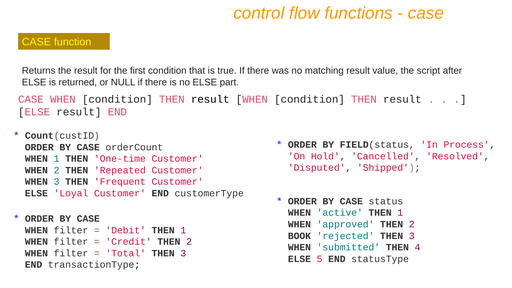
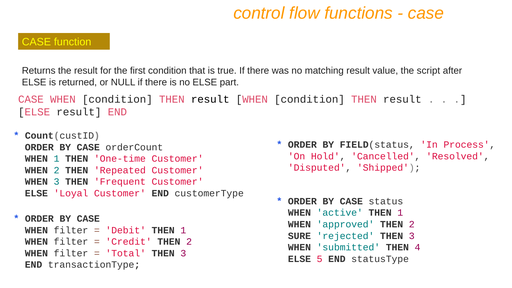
BOOK: BOOK -> SURE
